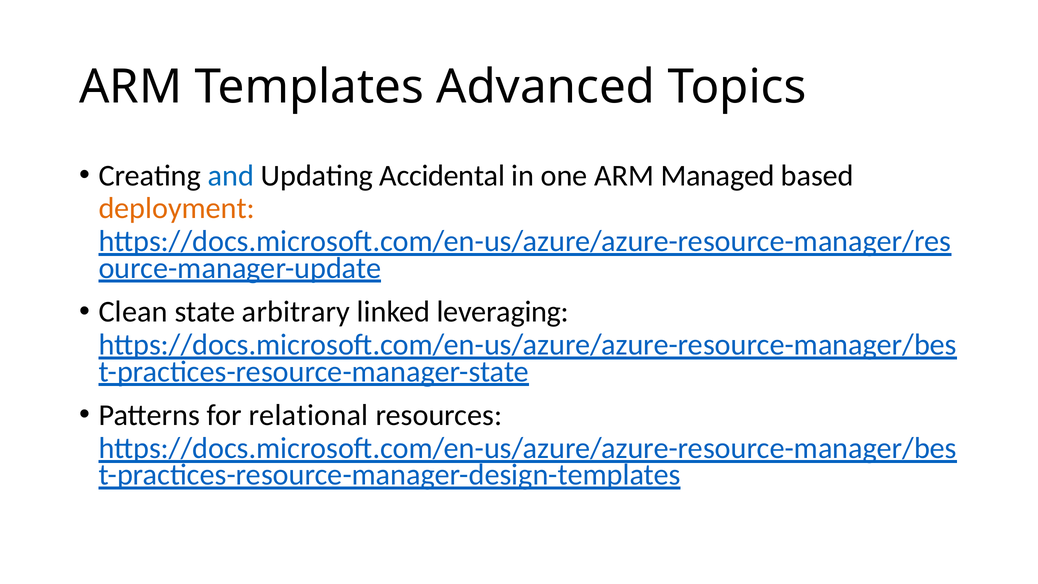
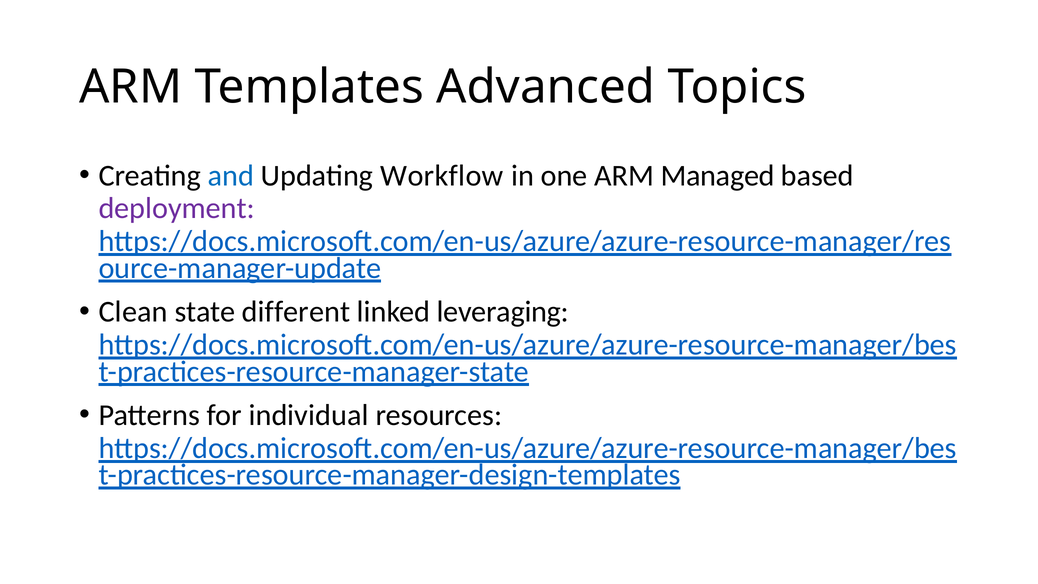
Accidental: Accidental -> Workflow
deployment colour: orange -> purple
arbitrary: arbitrary -> different
relational: relational -> individual
